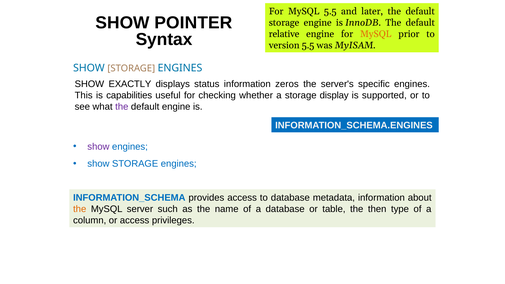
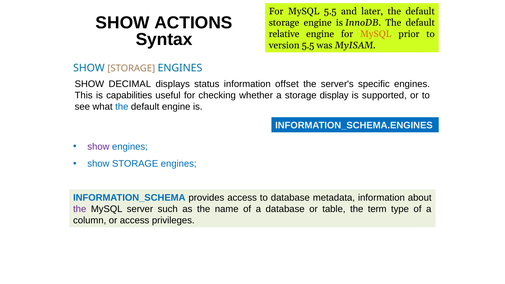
POINTER: POINTER -> ACTIONS
EXACTLY: EXACTLY -> DECIMAL
zeros: zeros -> offset
the at (122, 107) colour: purple -> blue
the at (80, 209) colour: orange -> purple
then: then -> term
